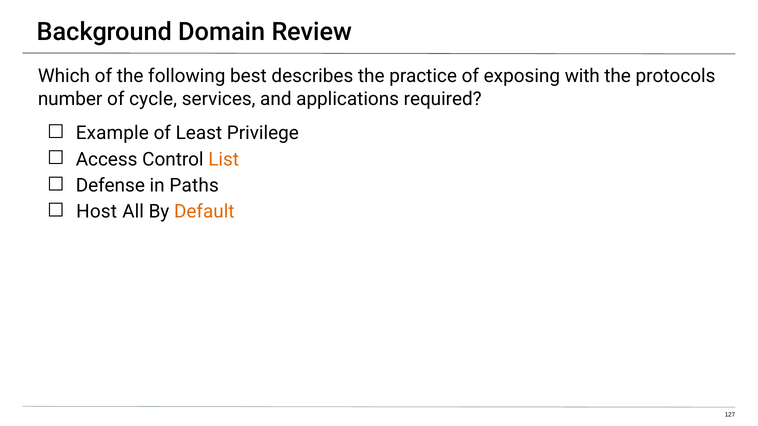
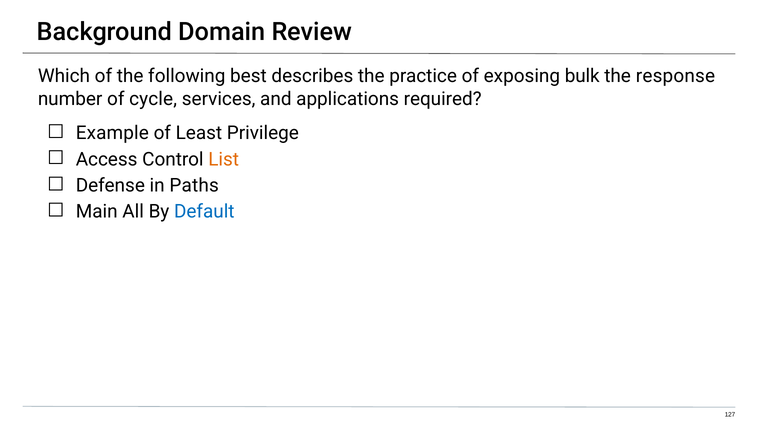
with: with -> bulk
protocols: protocols -> response
Host: Host -> Main
Default colour: orange -> blue
